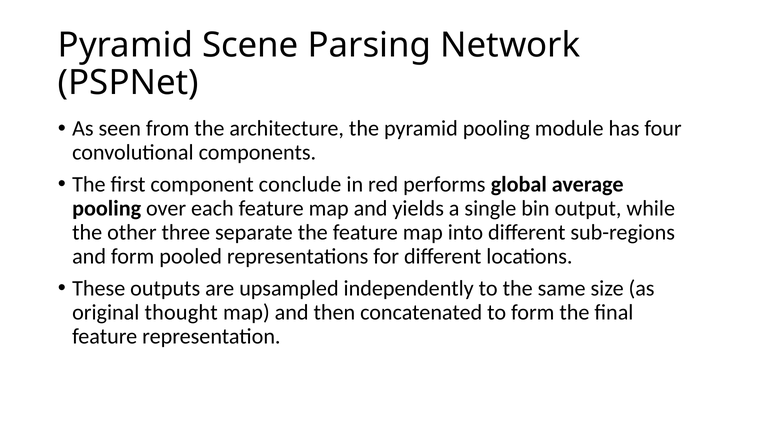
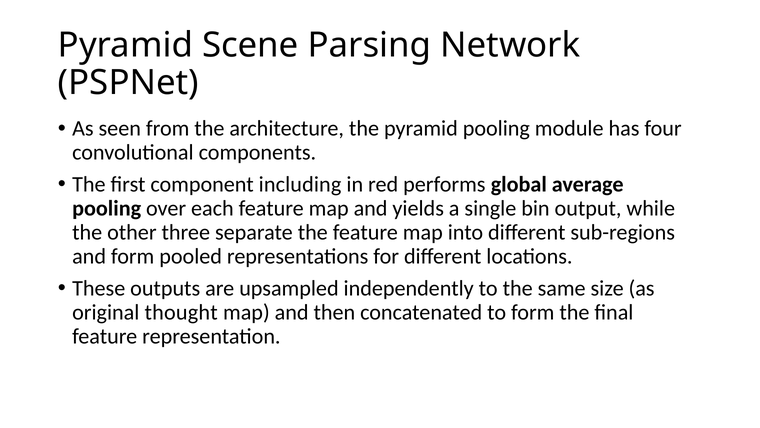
conclude: conclude -> including
